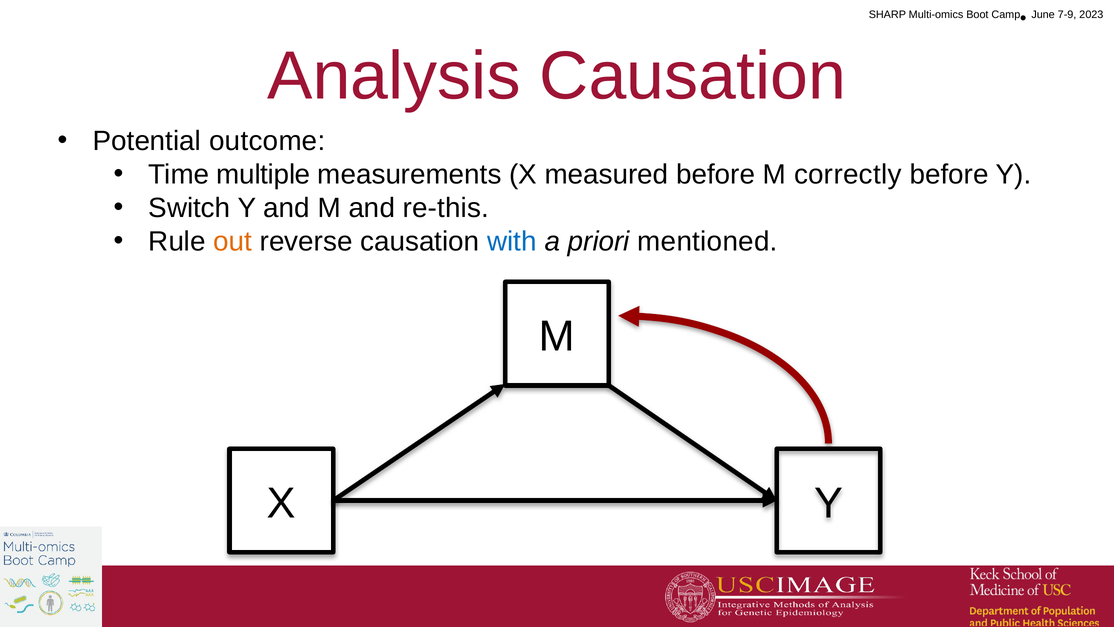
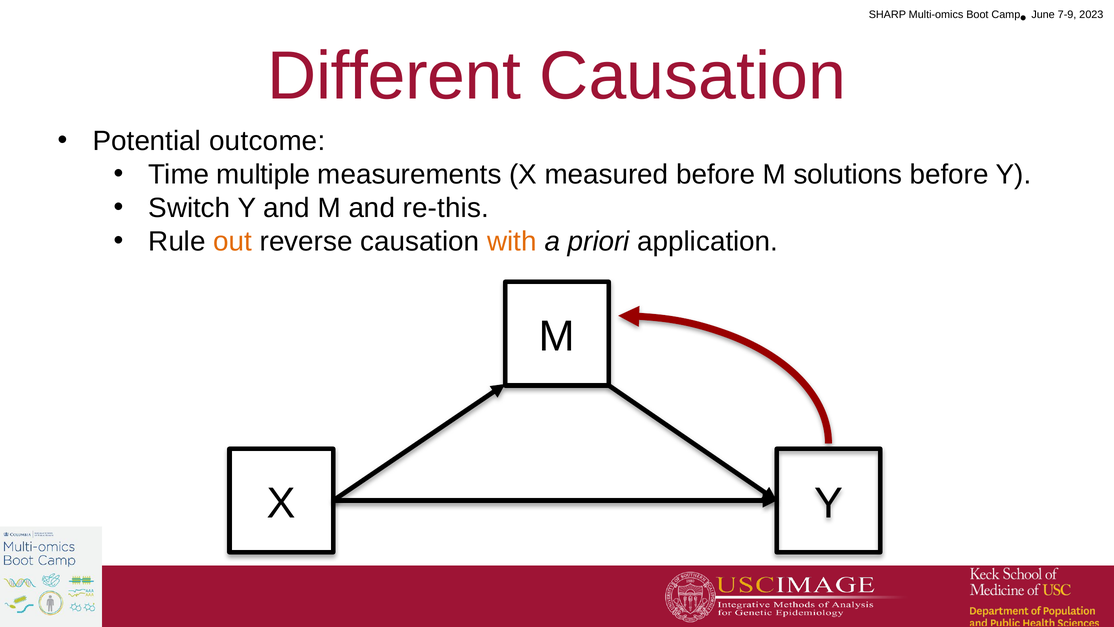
Analysis: Analysis -> Different
correctly: correctly -> solutions
with colour: blue -> orange
mentioned: mentioned -> application
